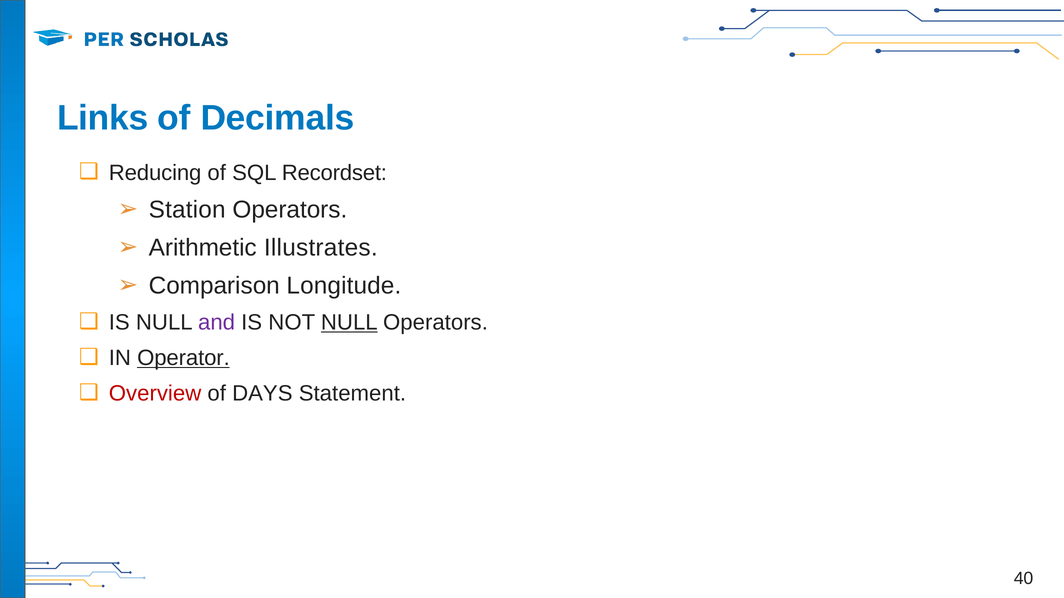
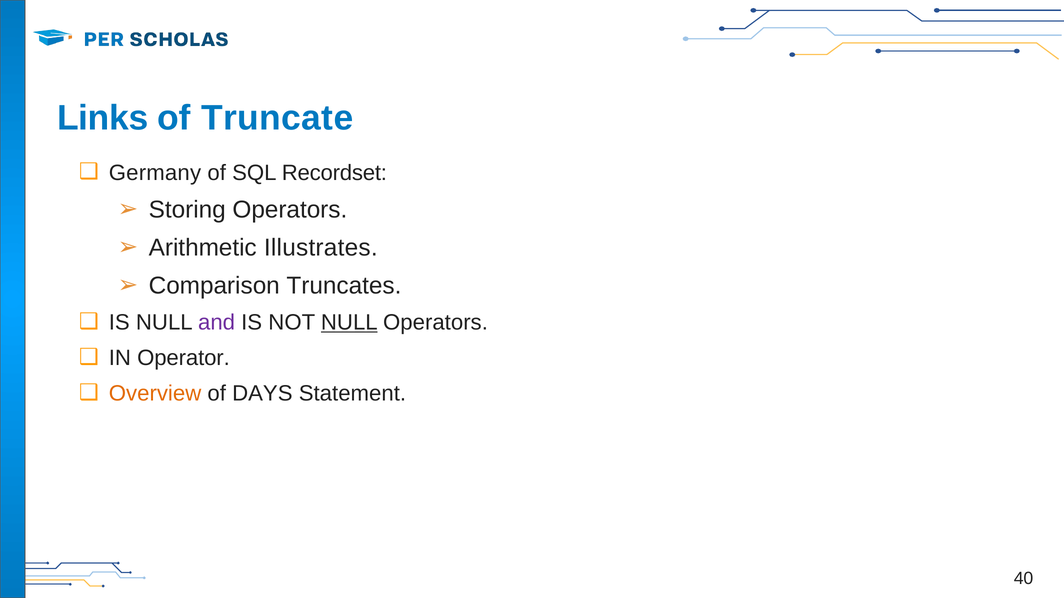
Decimals: Decimals -> Truncate
Reducing: Reducing -> Germany
Station: Station -> Storing
Longitude: Longitude -> Truncates
Operator underline: present -> none
Overview colour: red -> orange
